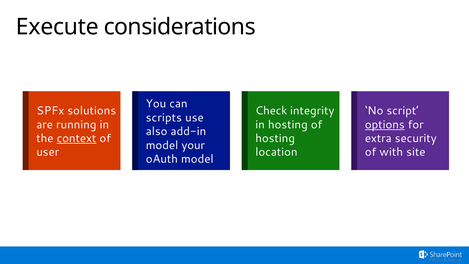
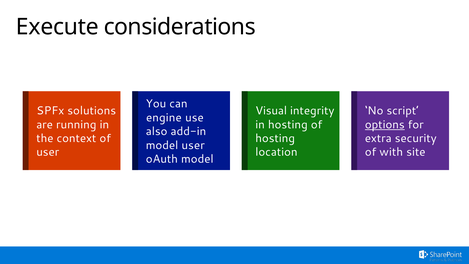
Check: Check -> Visual
scripts: scripts -> engine
context underline: present -> none
model your: your -> user
